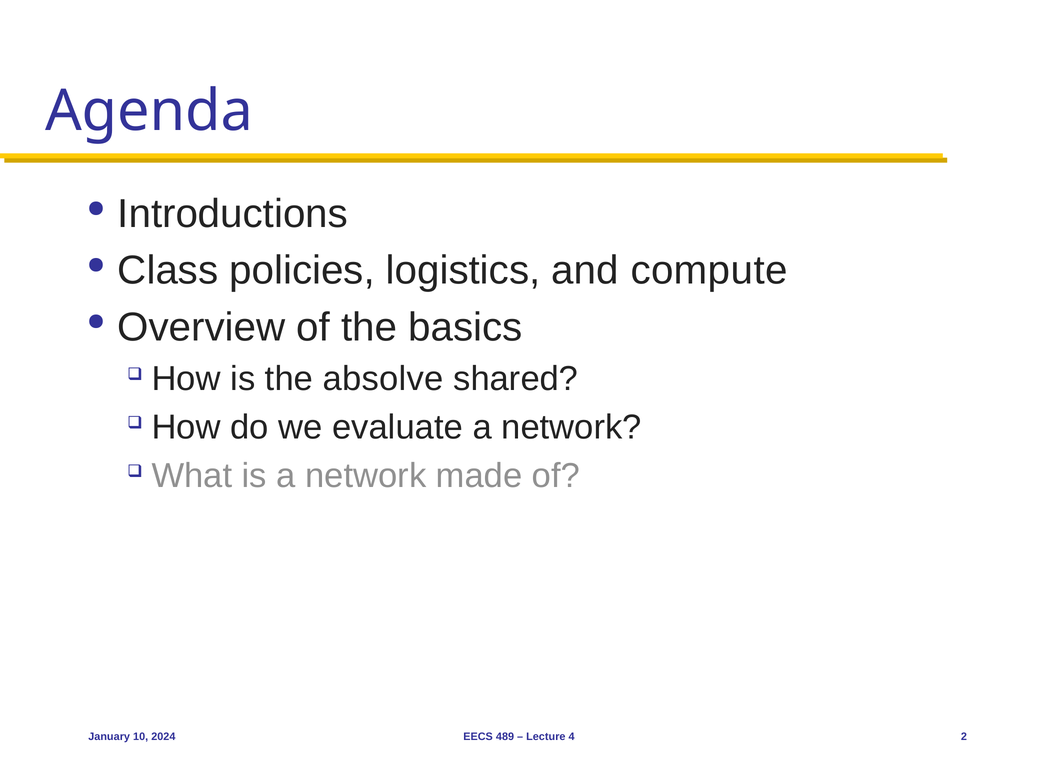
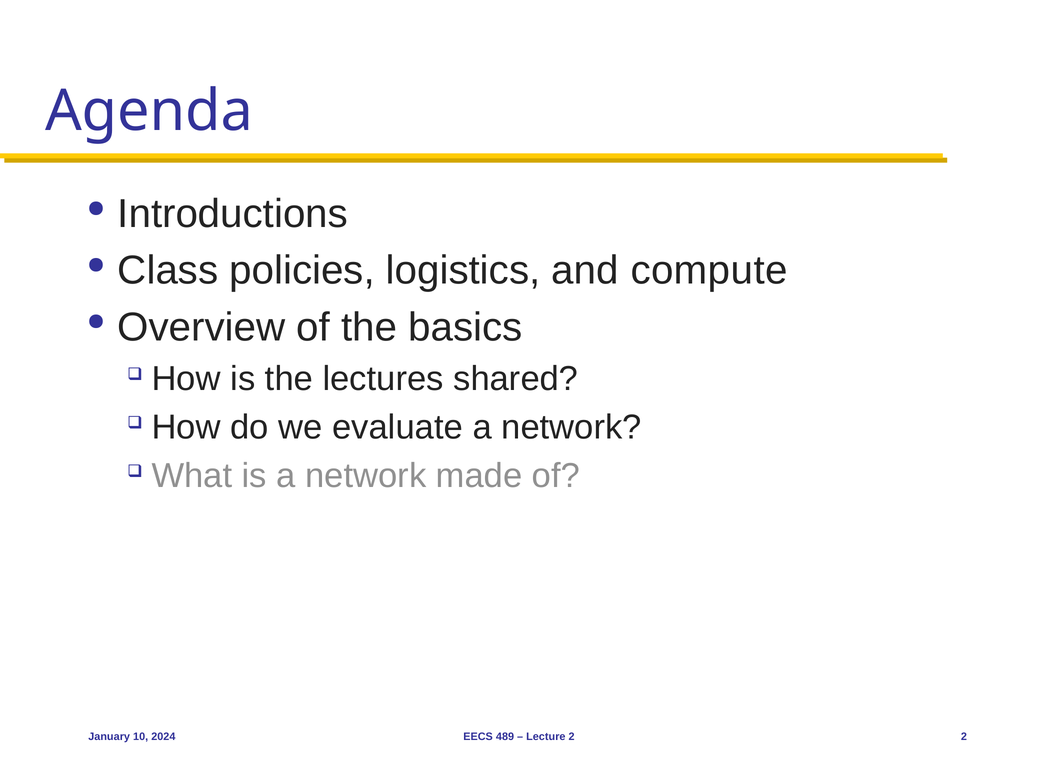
absolve: absolve -> lectures
Lecture 4: 4 -> 2
